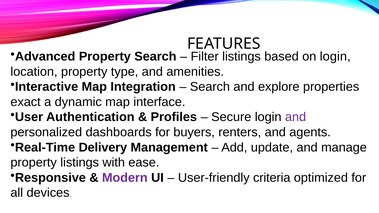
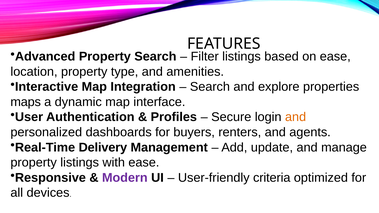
on login: login -> ease
exact: exact -> maps
and at (296, 117) colour: purple -> orange
